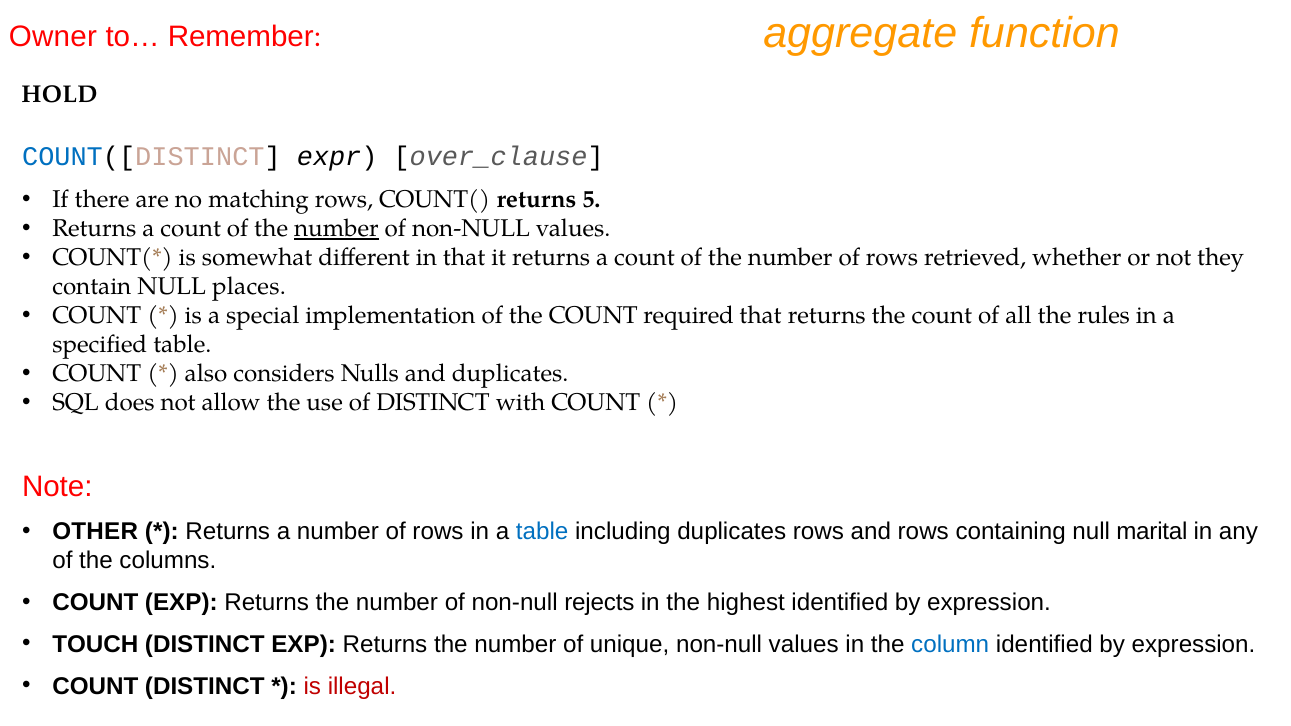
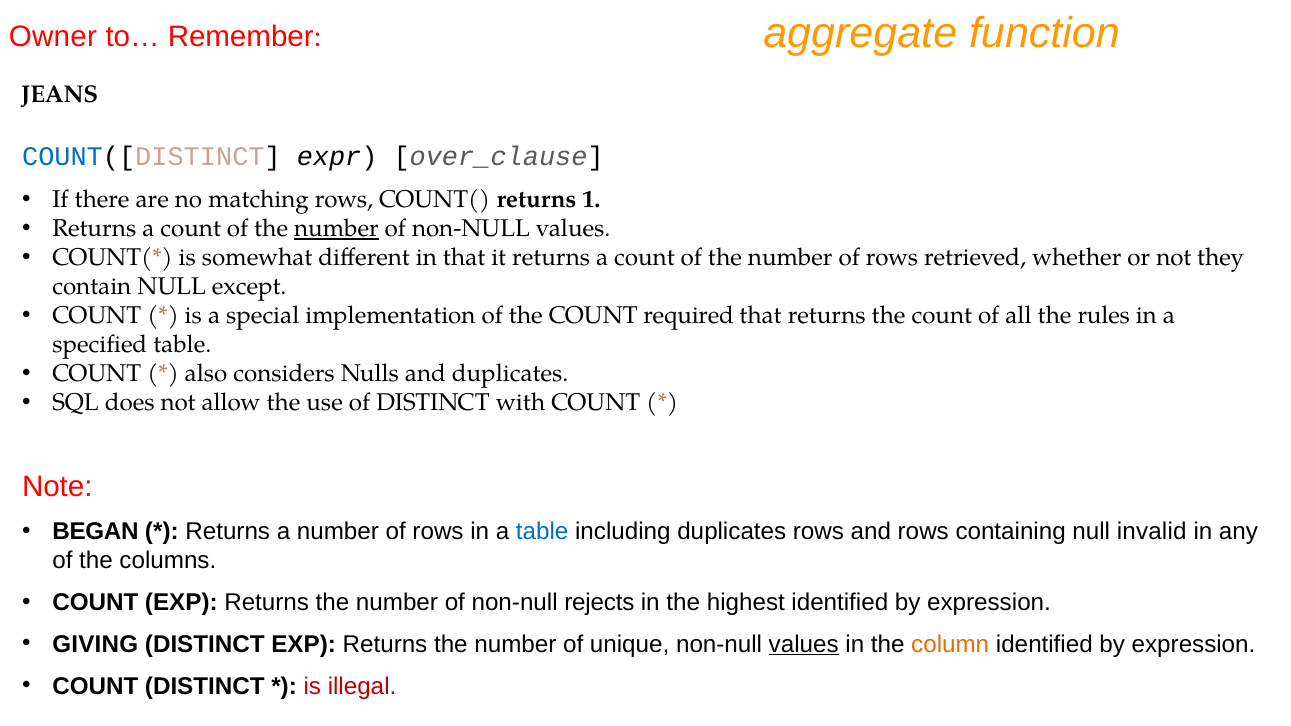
HOLD: HOLD -> JEANS
5: 5 -> 1
places: places -> except
OTHER: OTHER -> BEGAN
marital: marital -> invalid
TOUCH: TOUCH -> GIVING
values at (804, 644) underline: none -> present
column colour: blue -> orange
